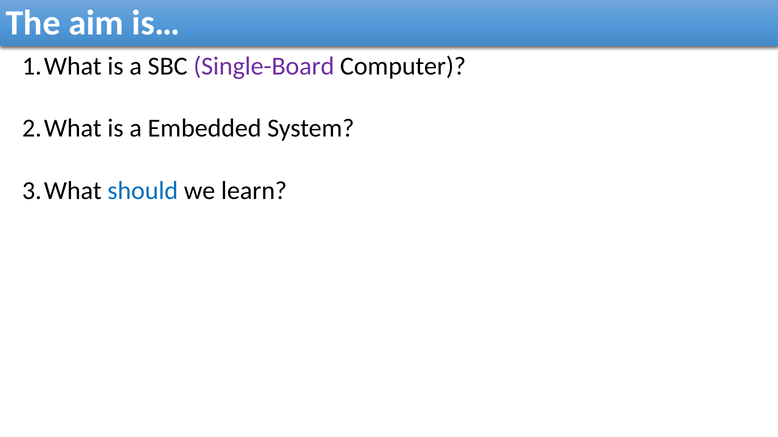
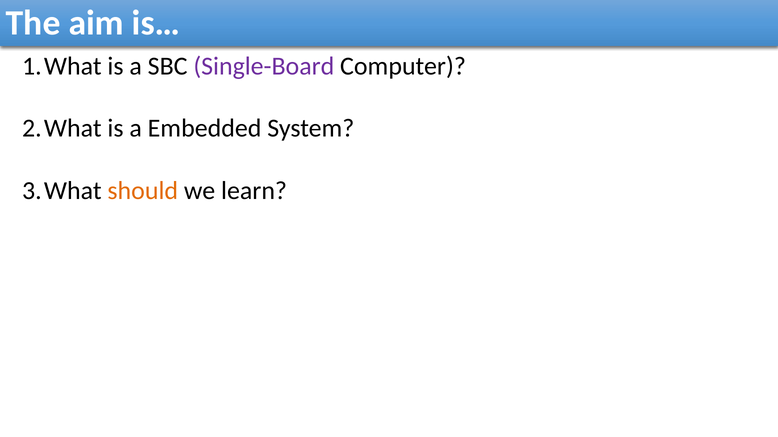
should colour: blue -> orange
